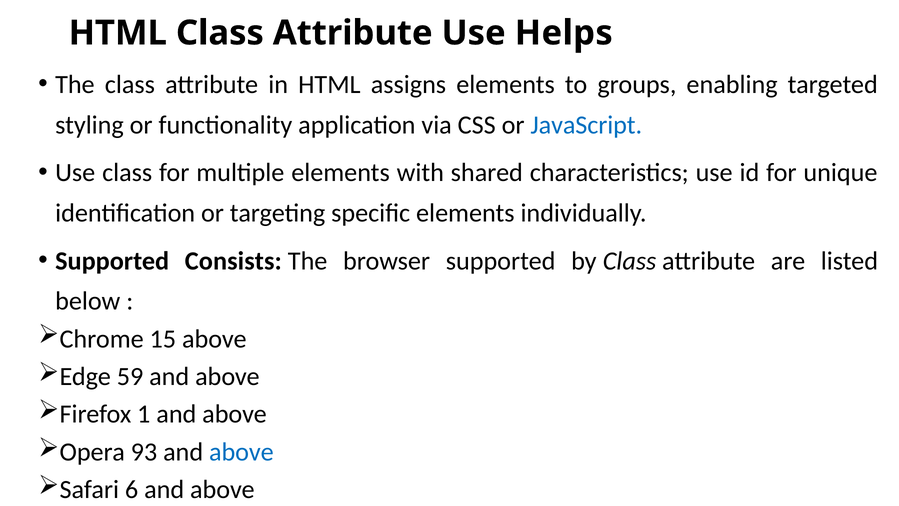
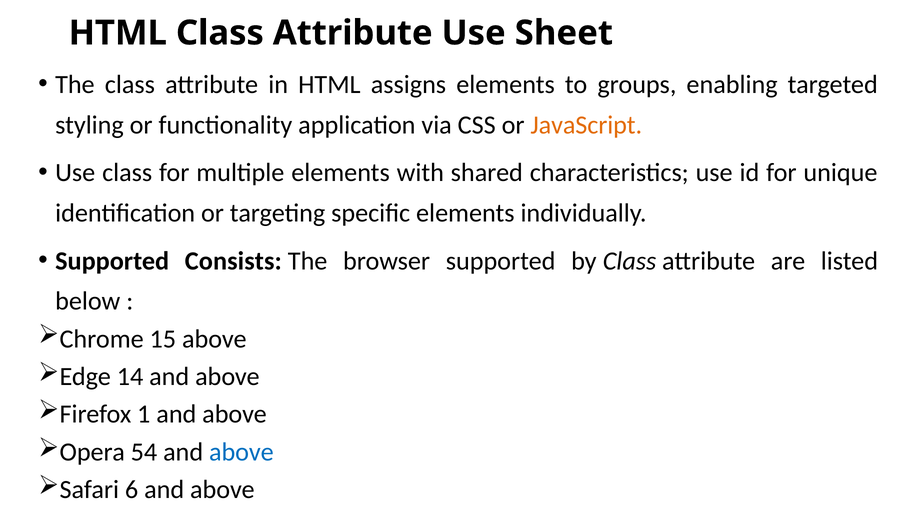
Helps: Helps -> Sheet
JavaScript colour: blue -> orange
59: 59 -> 14
93: 93 -> 54
